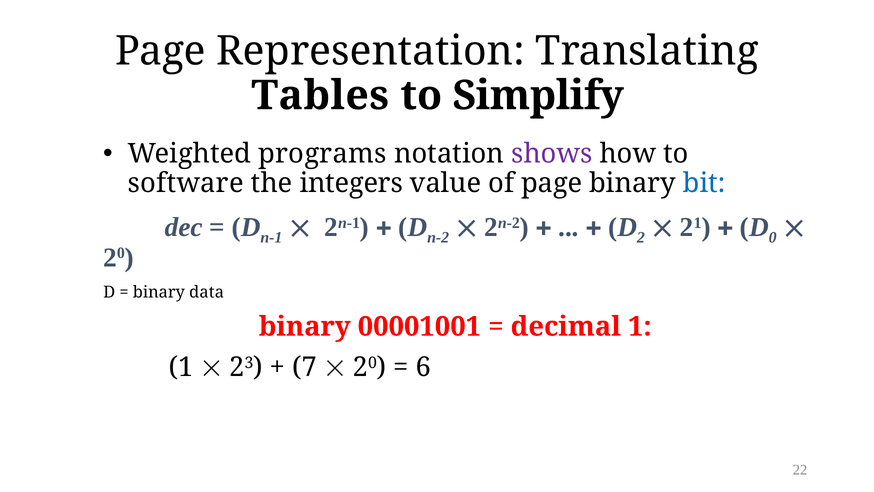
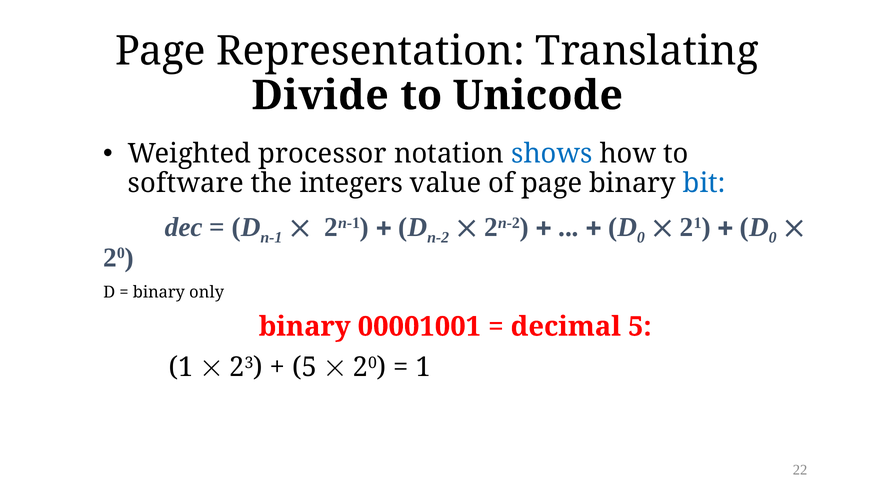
Tables: Tables -> Divide
Simplify: Simplify -> Unicode
programs: programs -> processor
shows colour: purple -> blue
2 at (641, 238): 2 -> 0
data: data -> only
decimal 1: 1 -> 5
7 at (305, 367): 7 -> 5
6 at (423, 367): 6 -> 1
